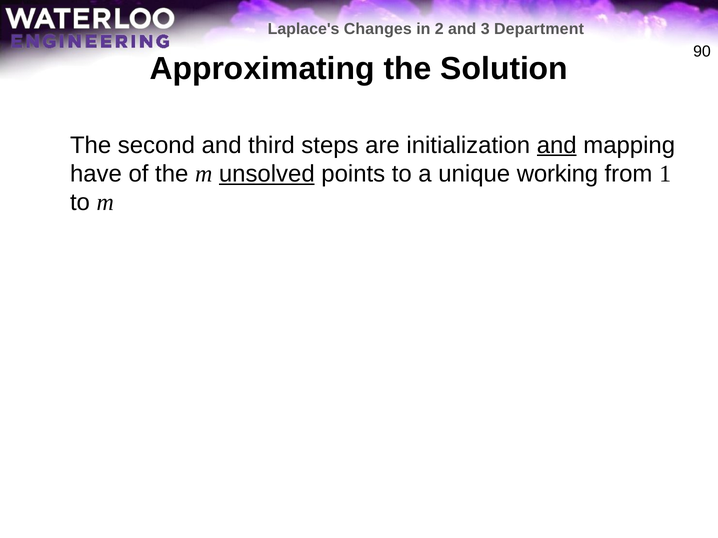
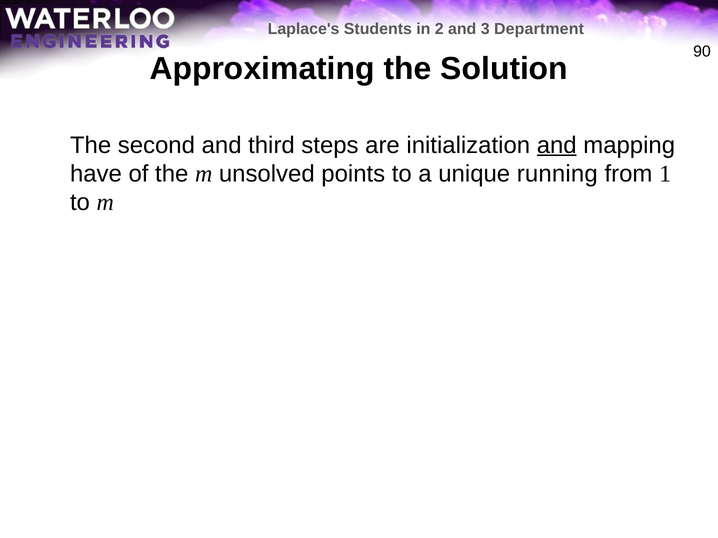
Changes: Changes -> Students
unsolved underline: present -> none
working: working -> running
